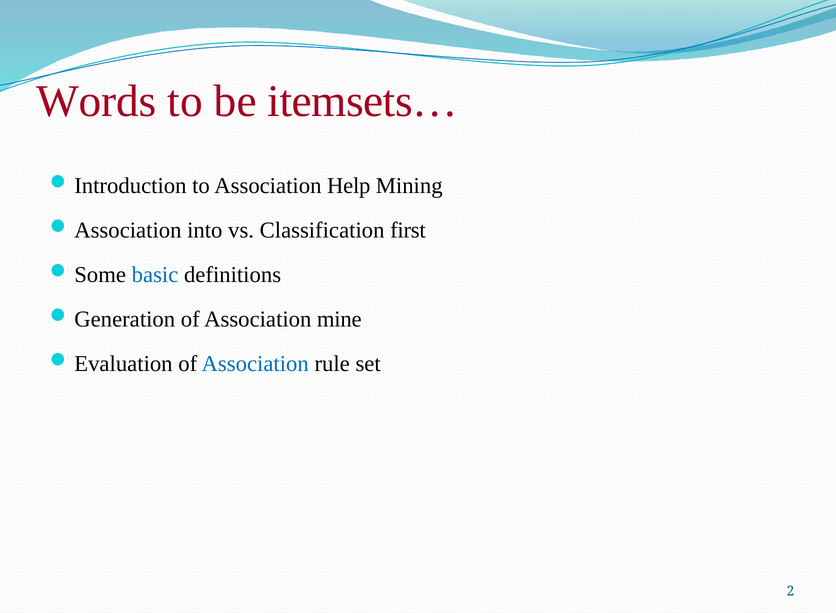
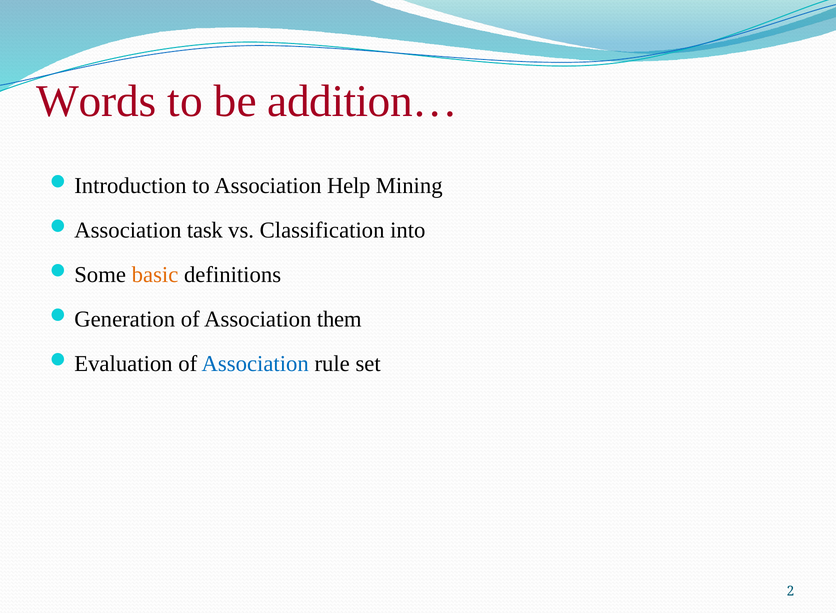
itemsets…: itemsets… -> addition…
into: into -> task
first: first -> into
basic colour: blue -> orange
mine: mine -> them
